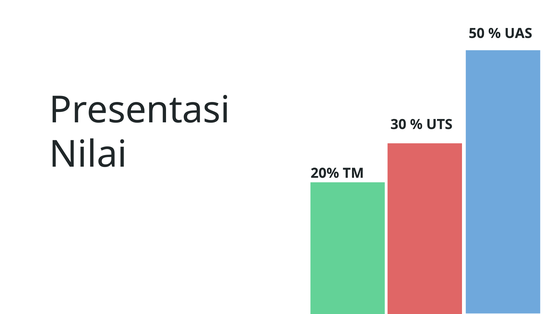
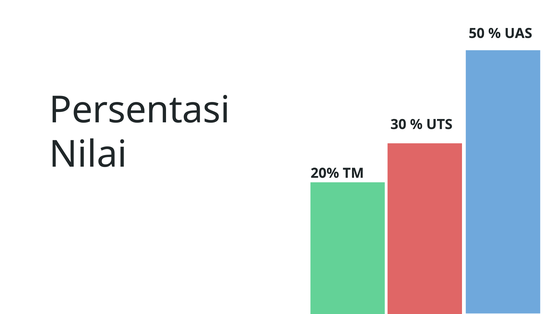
Presentasi: Presentasi -> Persentasi
